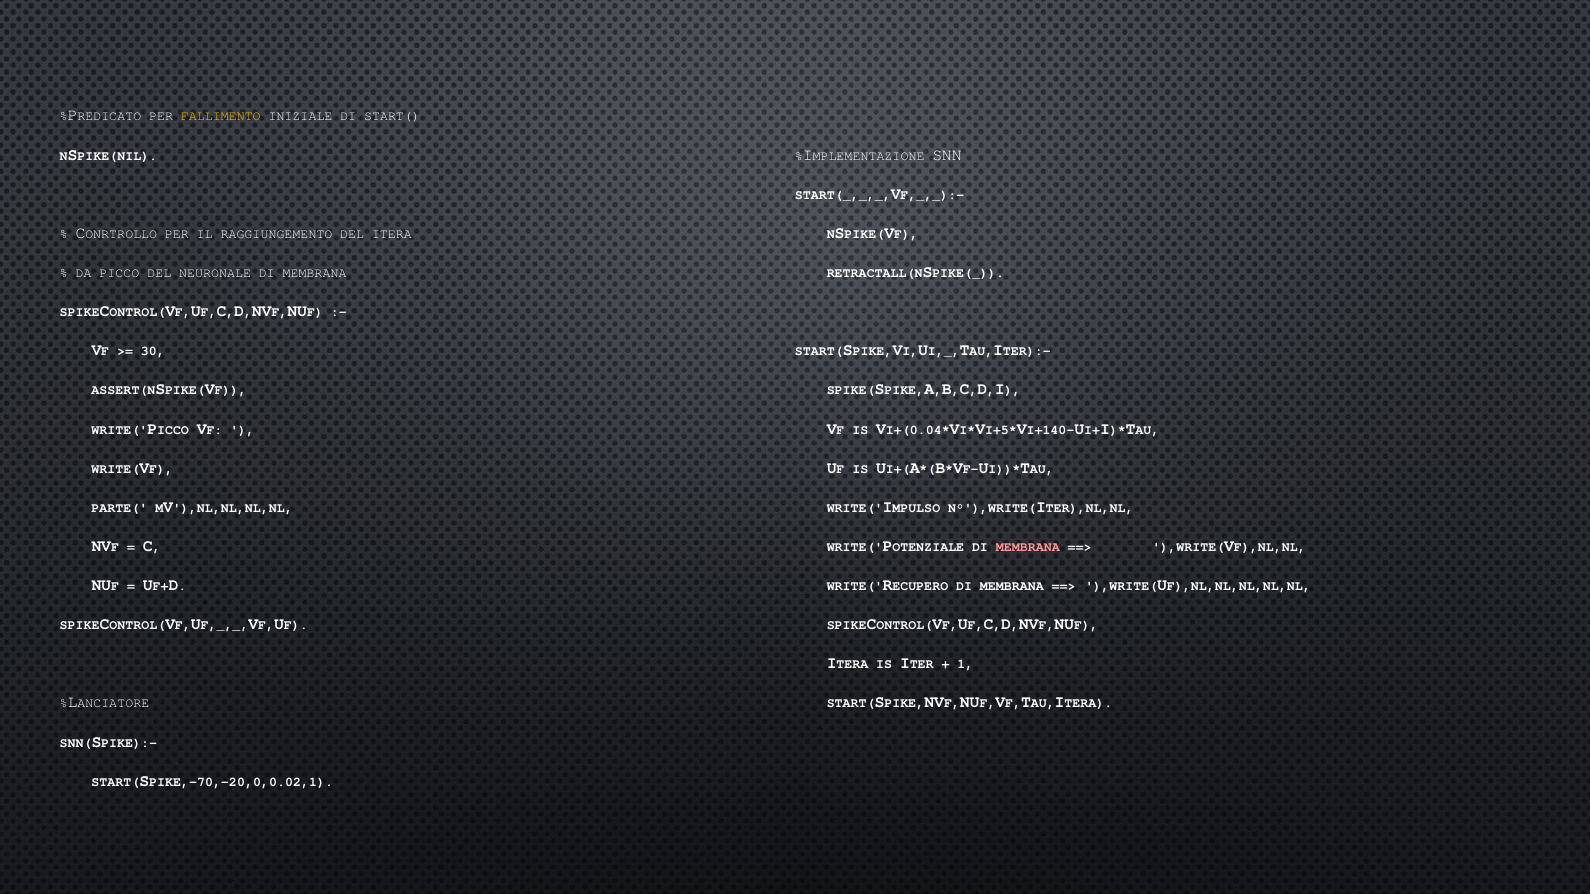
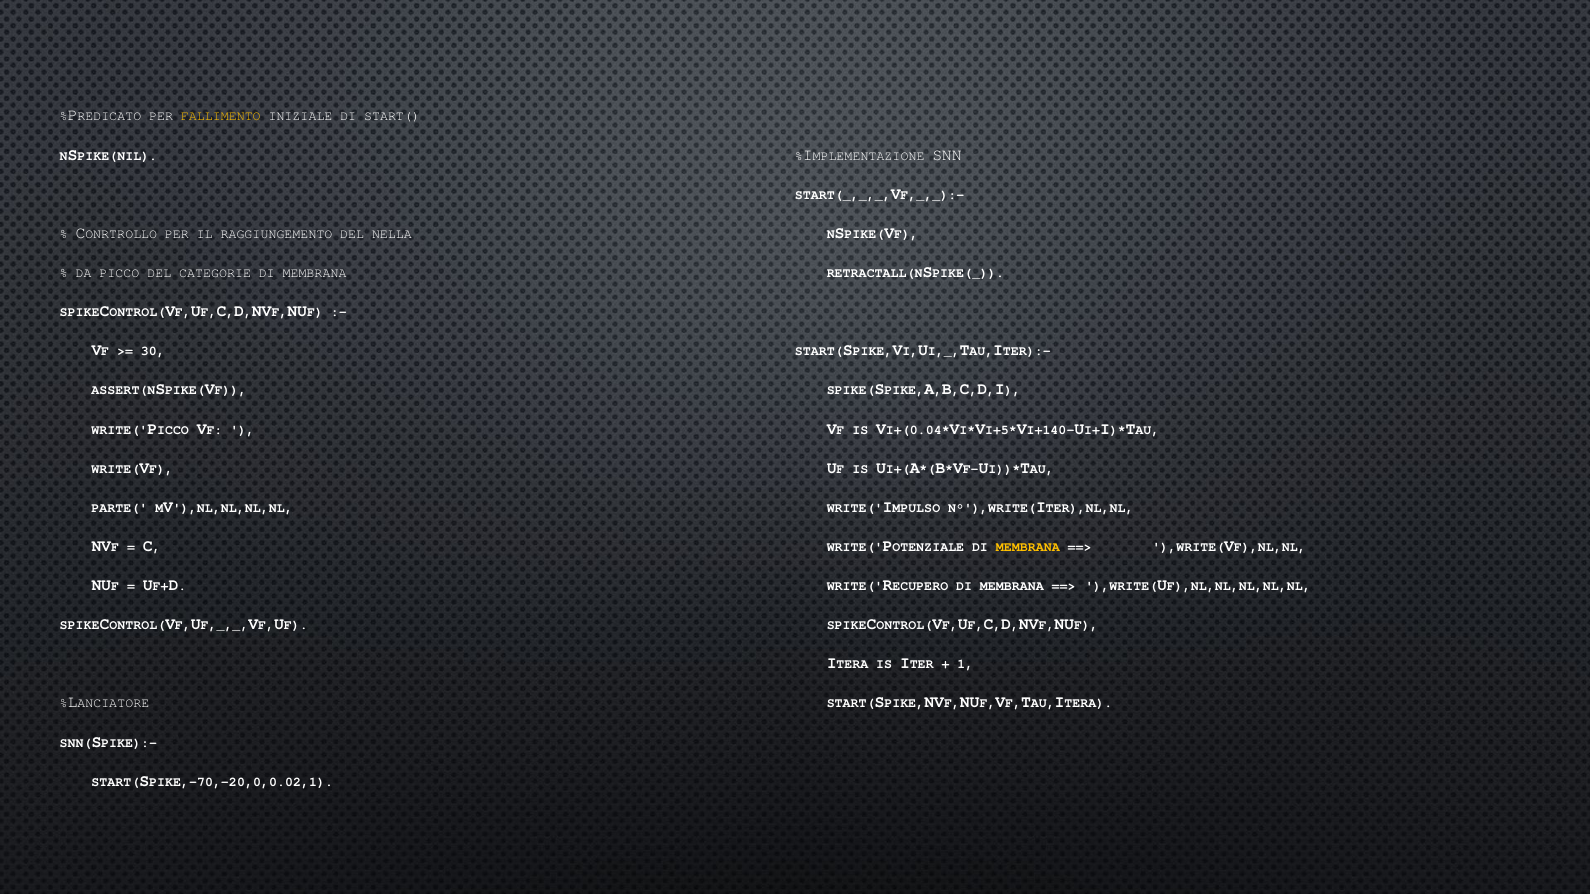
DEL ITERA: ITERA -> NELLA
NEURONALE: NEURONALE -> CATEGORIE
MEMBRANA at (1028, 547) colour: pink -> yellow
